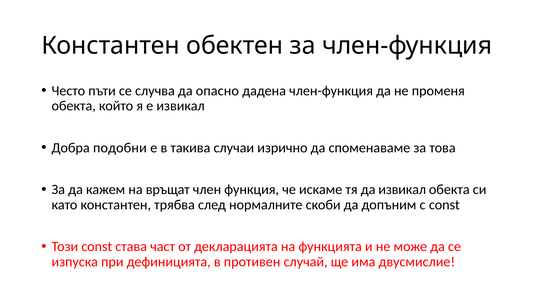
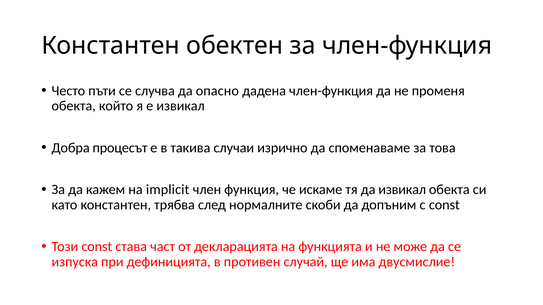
подобни: подобни -> процесът
връщат: връщат -> implicit
